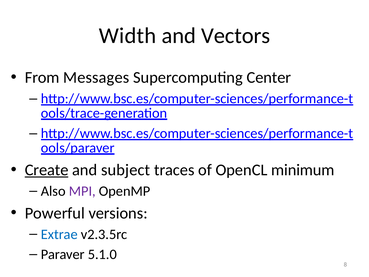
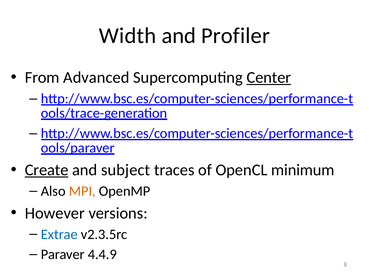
Vectors: Vectors -> Profiler
Messages: Messages -> Advanced
Center underline: none -> present
MPI colour: purple -> orange
Powerful: Powerful -> However
5.1.0: 5.1.0 -> 4.4.9
